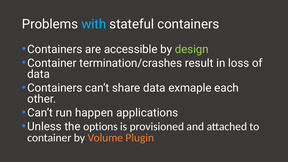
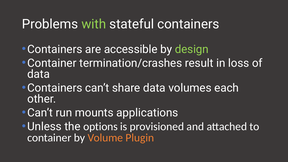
with colour: light blue -> light green
exmaple: exmaple -> volumes
happen: happen -> mounts
